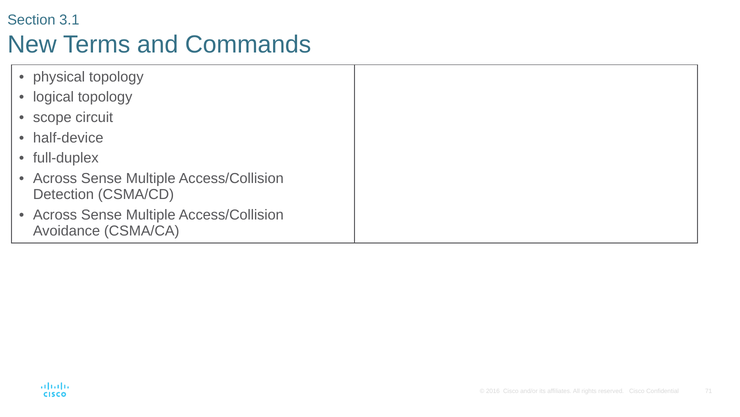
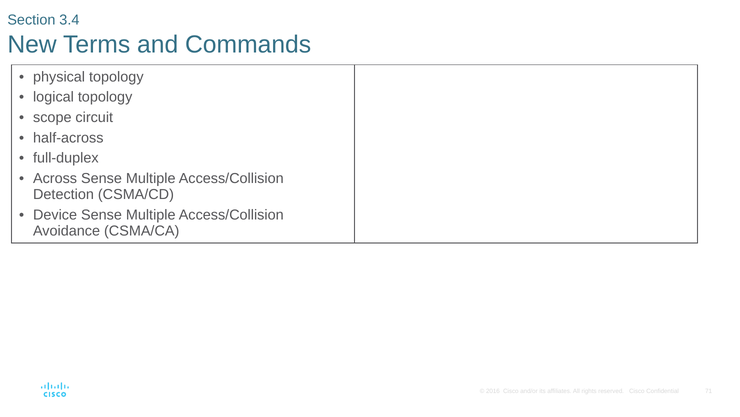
3.1: 3.1 -> 3.4
half-device: half-device -> half-across
Across at (55, 215): Across -> Device
